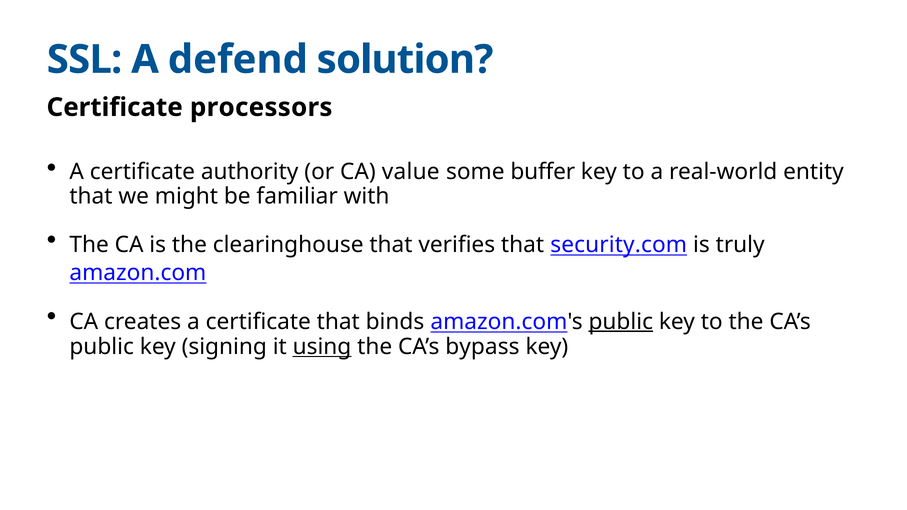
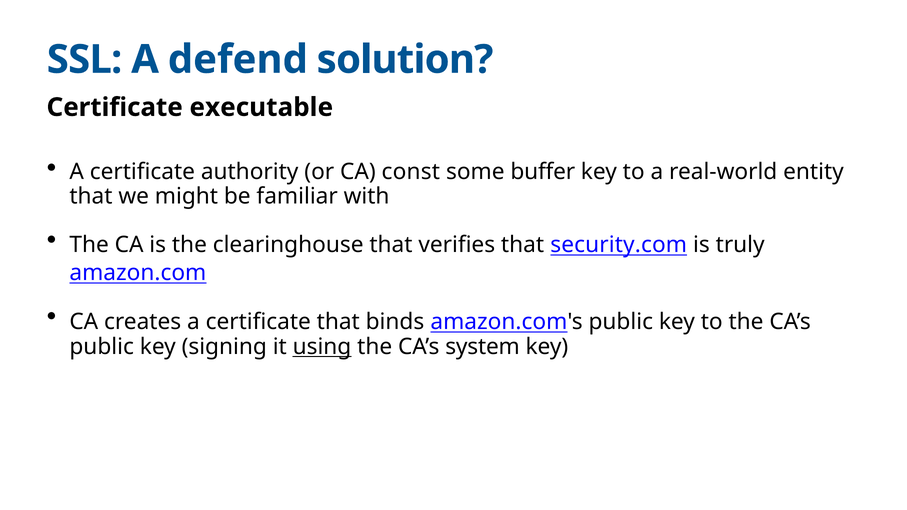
processors: processors -> executable
value: value -> const
public at (621, 322) underline: present -> none
bypass: bypass -> system
